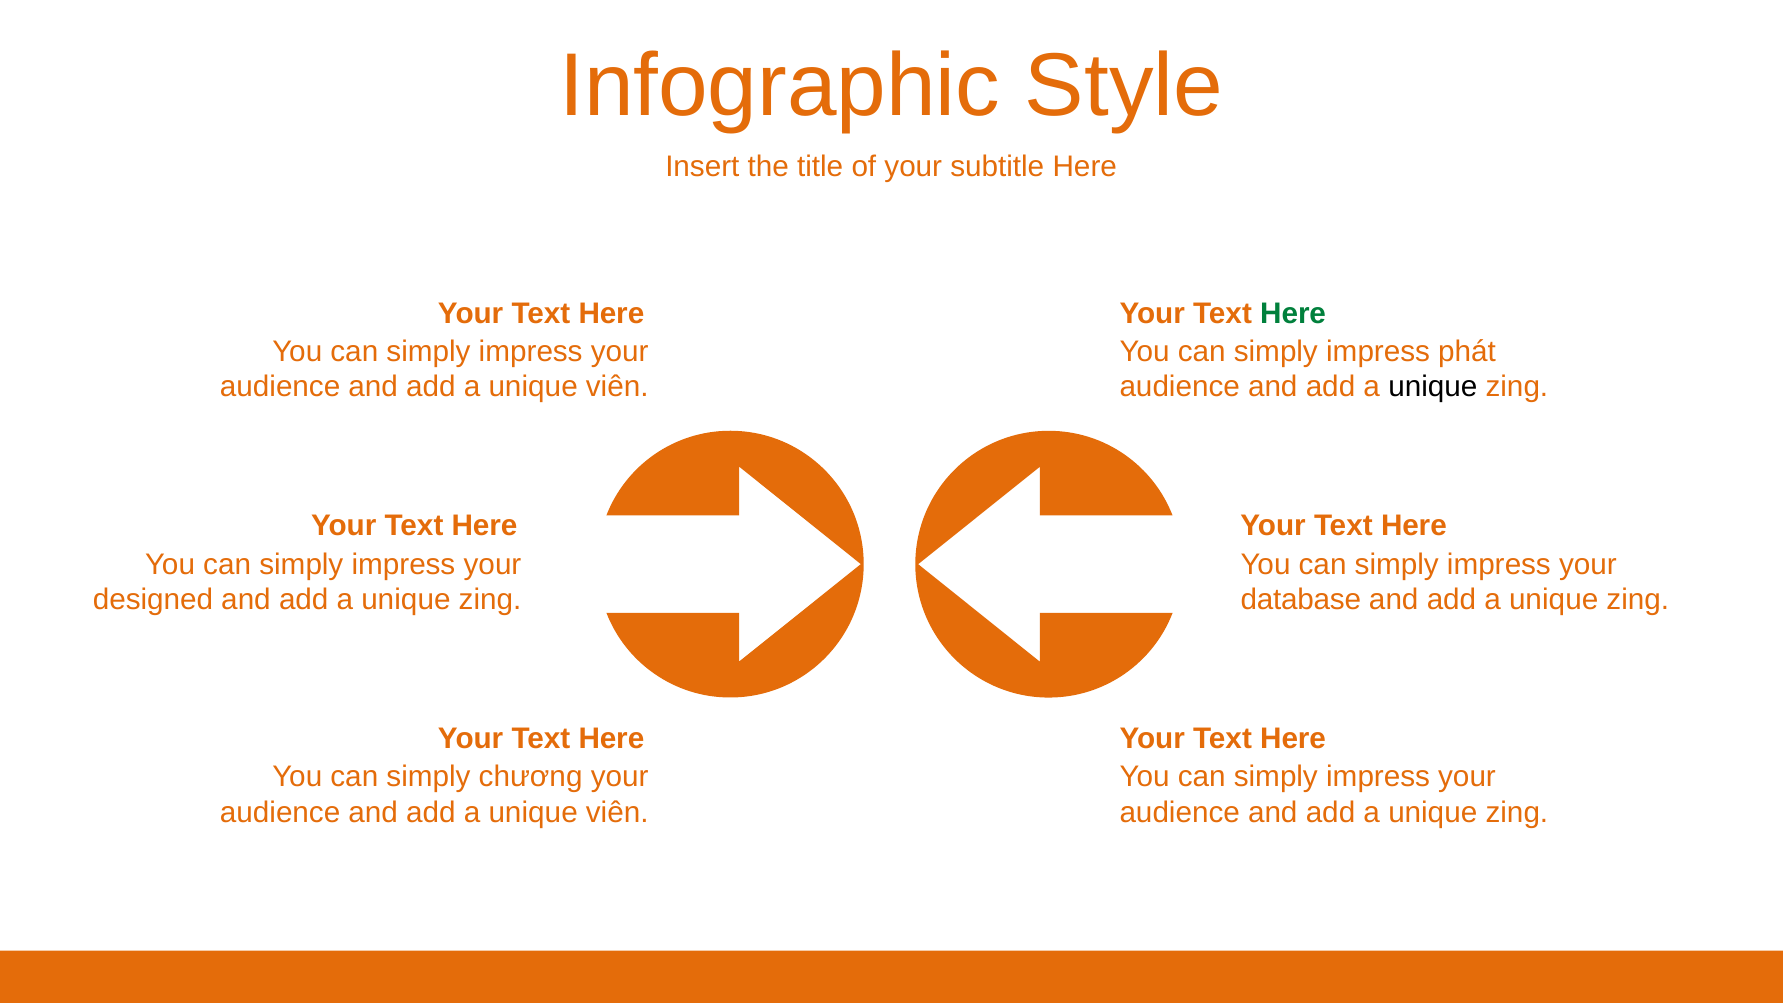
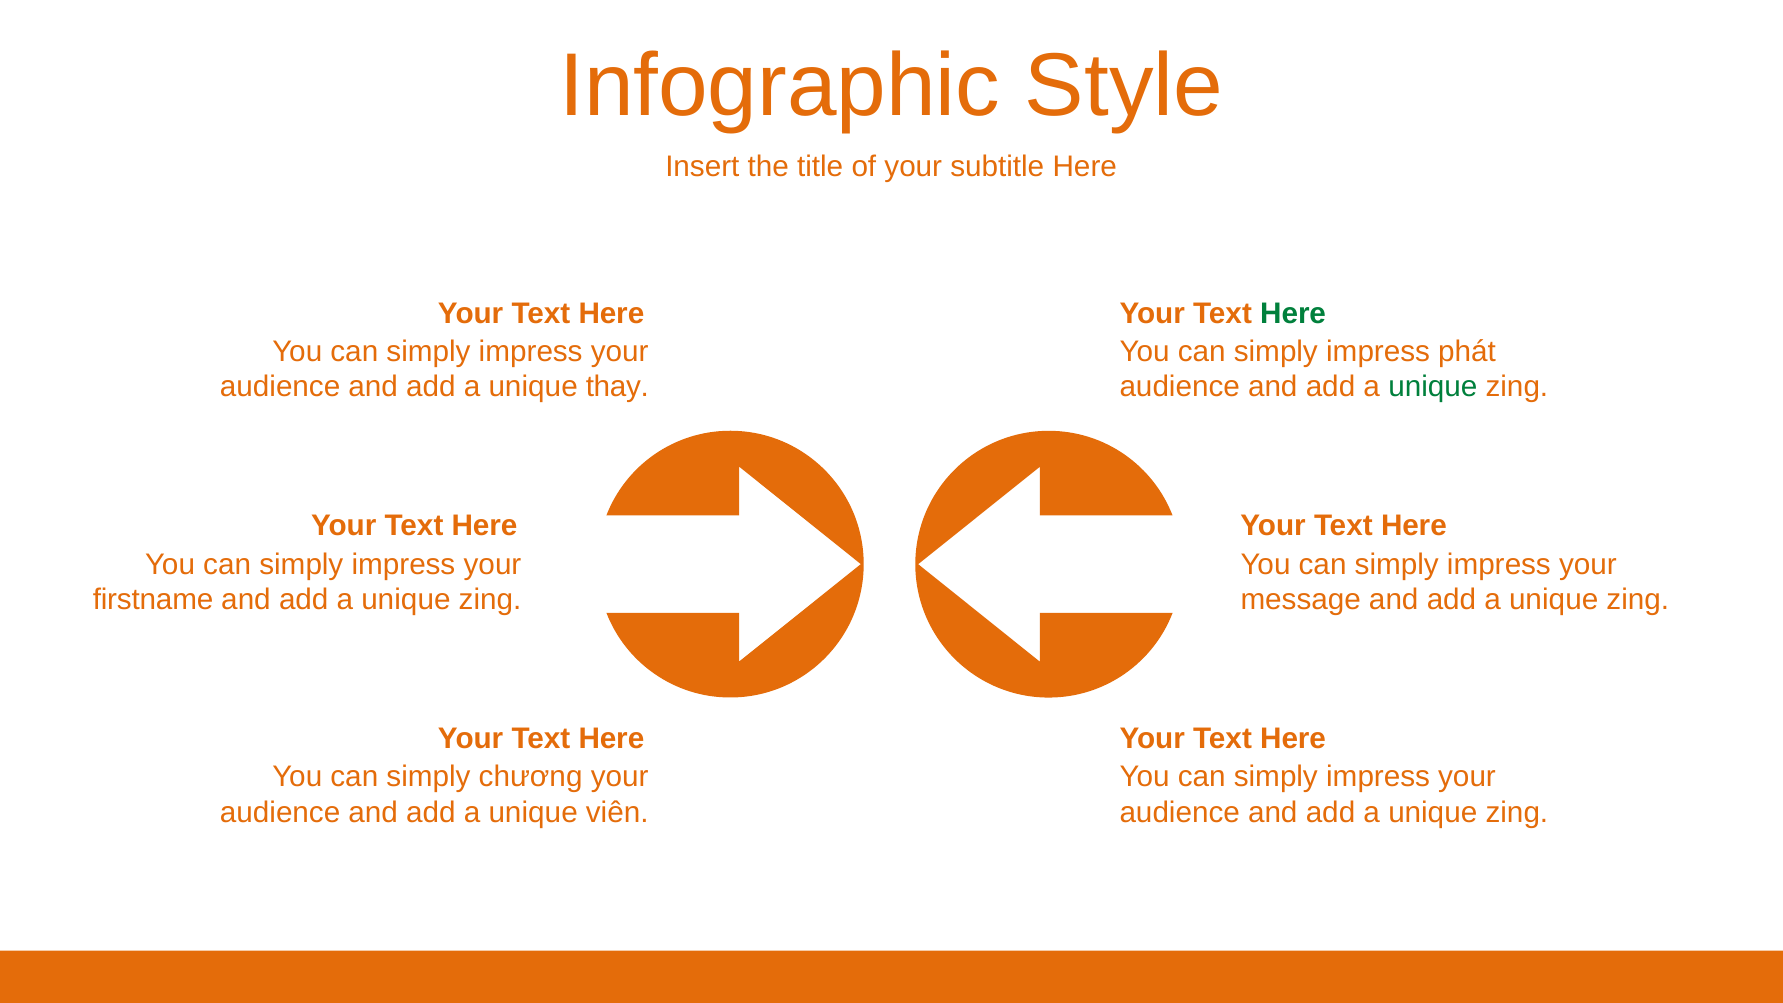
viên at (617, 387): viên -> thay
unique at (1433, 387) colour: black -> green
designed: designed -> firstname
database: database -> message
